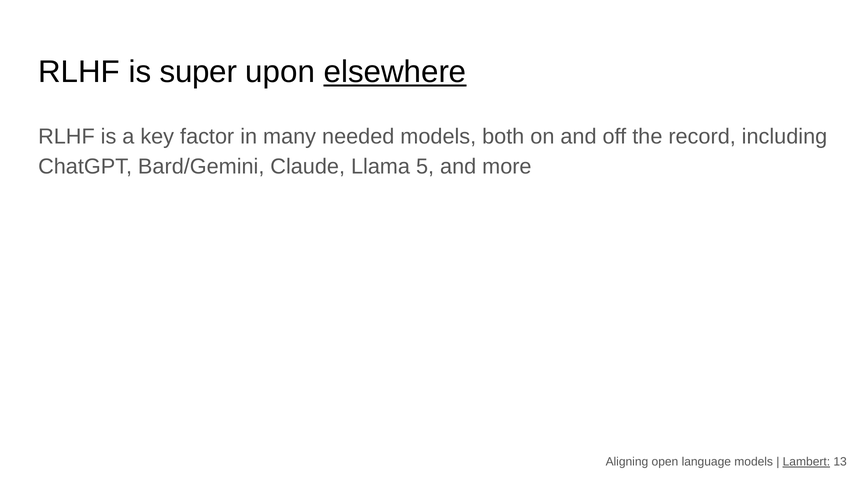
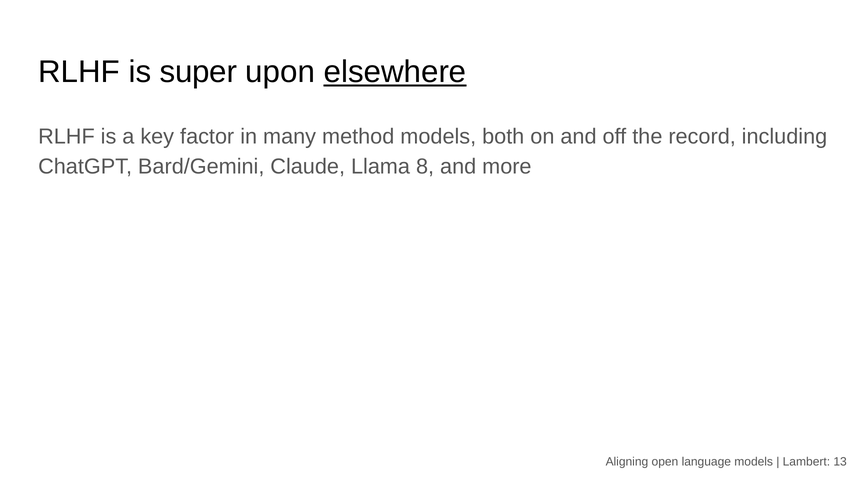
needed: needed -> method
5: 5 -> 8
Lambert underline: present -> none
